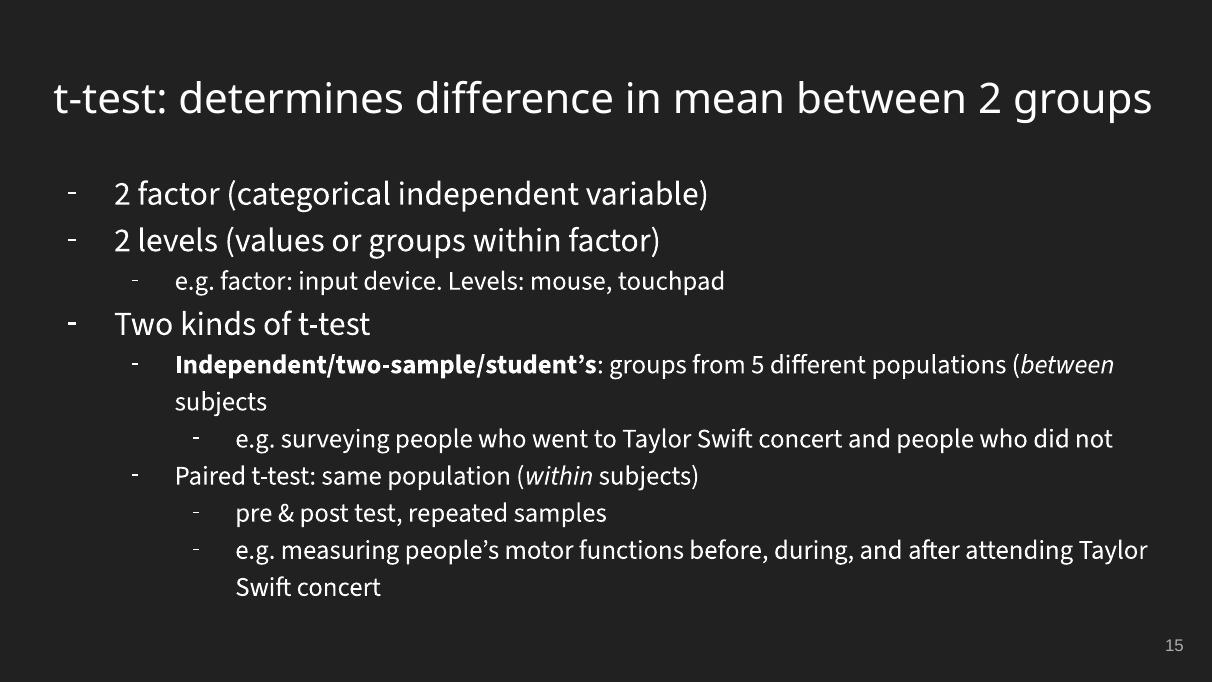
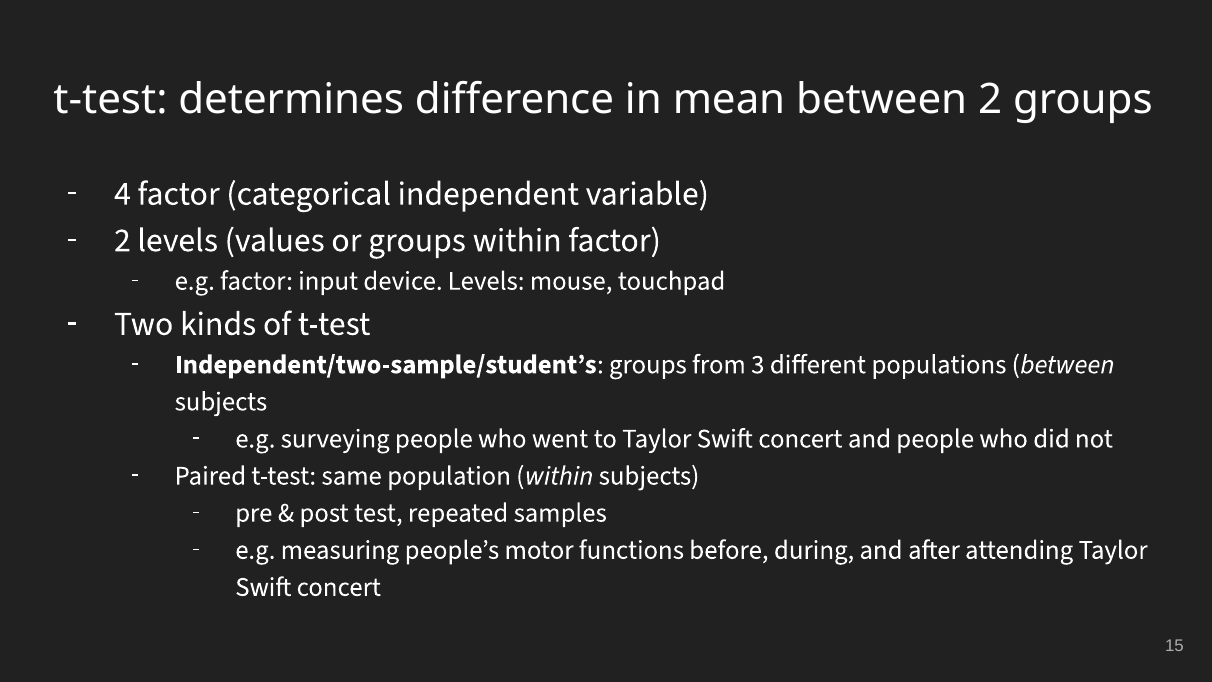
2 at (122, 194): 2 -> 4
5: 5 -> 3
